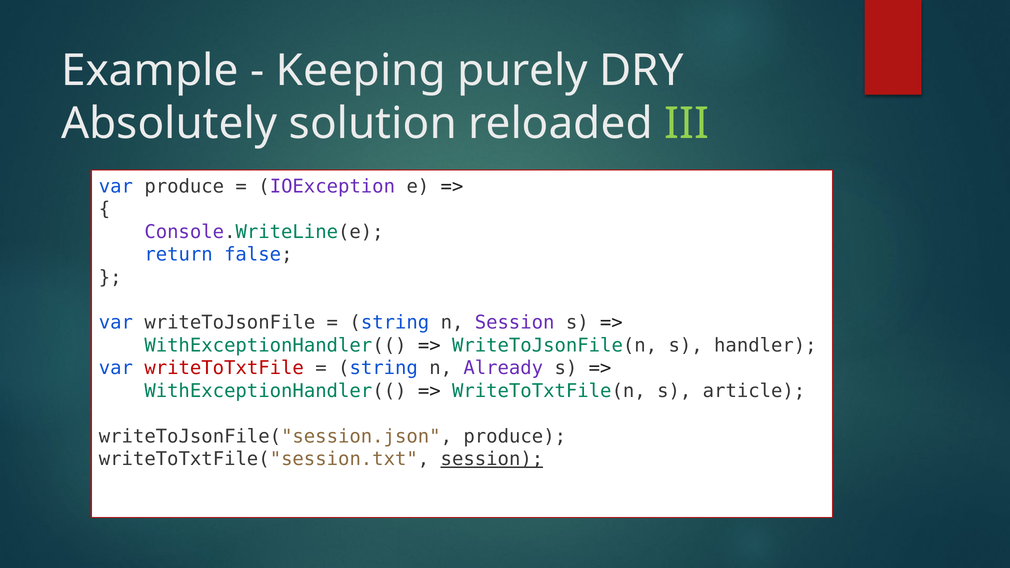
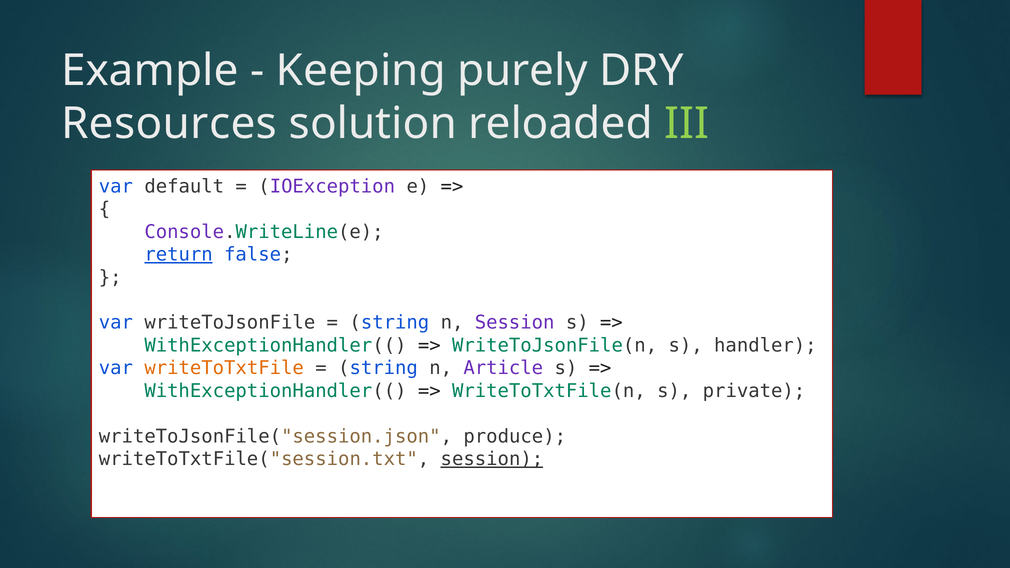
Absolutely: Absolutely -> Resources
var produce: produce -> default
return underline: none -> present
writeToTxtFile colour: red -> orange
Already: Already -> Article
article: article -> private
